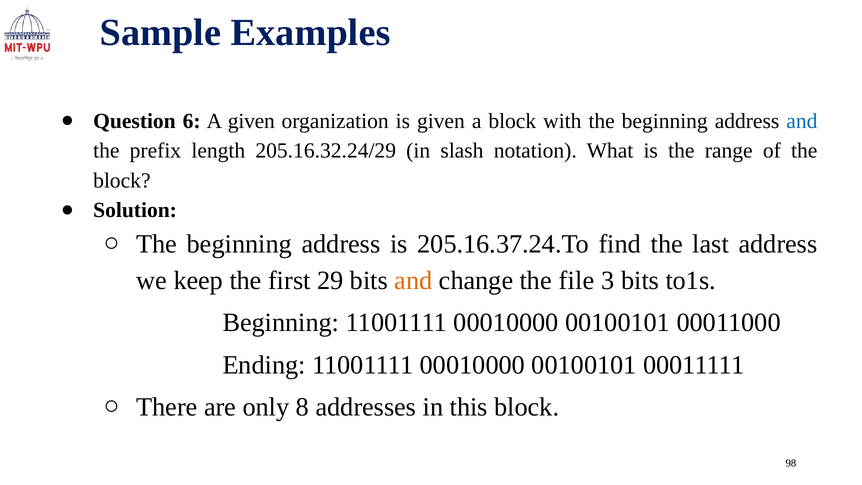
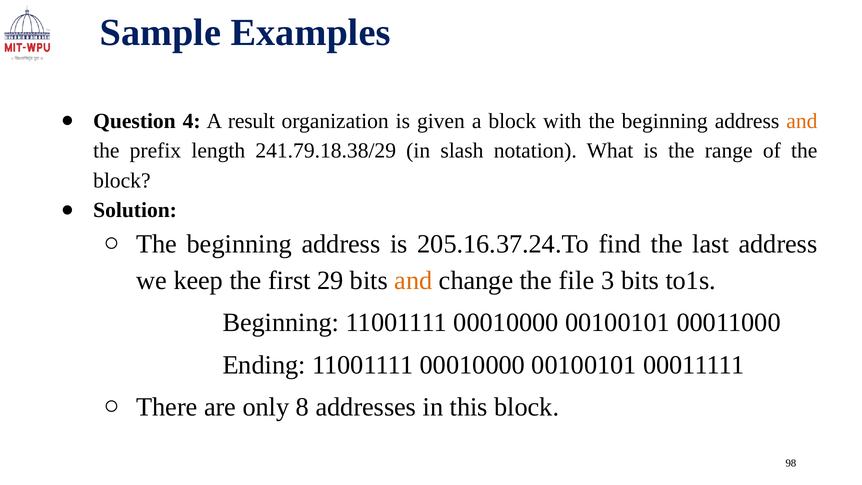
6: 6 -> 4
A given: given -> result
and at (802, 121) colour: blue -> orange
205.16.32.24/29: 205.16.32.24/29 -> 241.79.18.38/29
